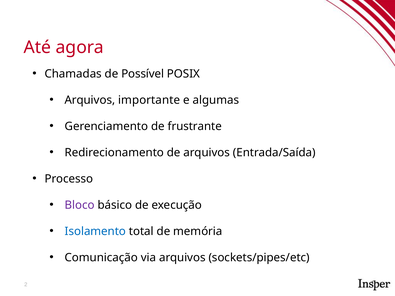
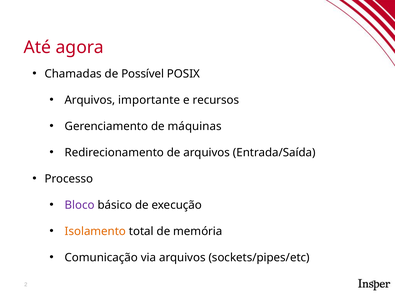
algumas: algumas -> recursos
frustrante: frustrante -> máquinas
Isolamento colour: blue -> orange
